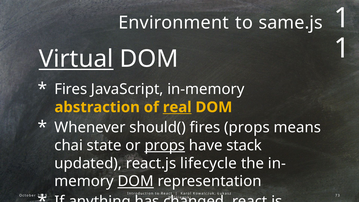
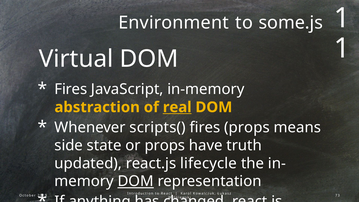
same.js: same.js -> some.js
Virtual underline: present -> none
should(: should( -> scripts(
chai: chai -> side
props at (165, 145) underline: present -> none
stack: stack -> truth
